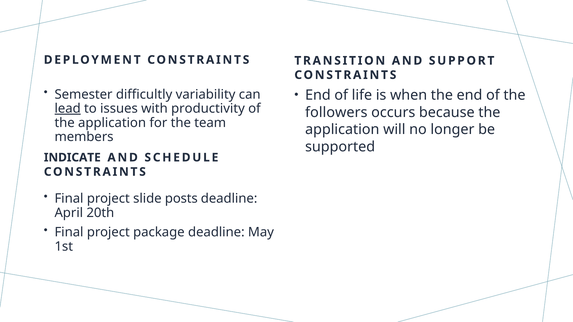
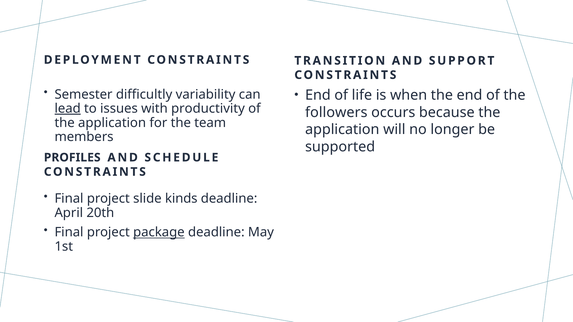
INDICATE: INDICATE -> PROFILES
posts: posts -> kinds
package underline: none -> present
